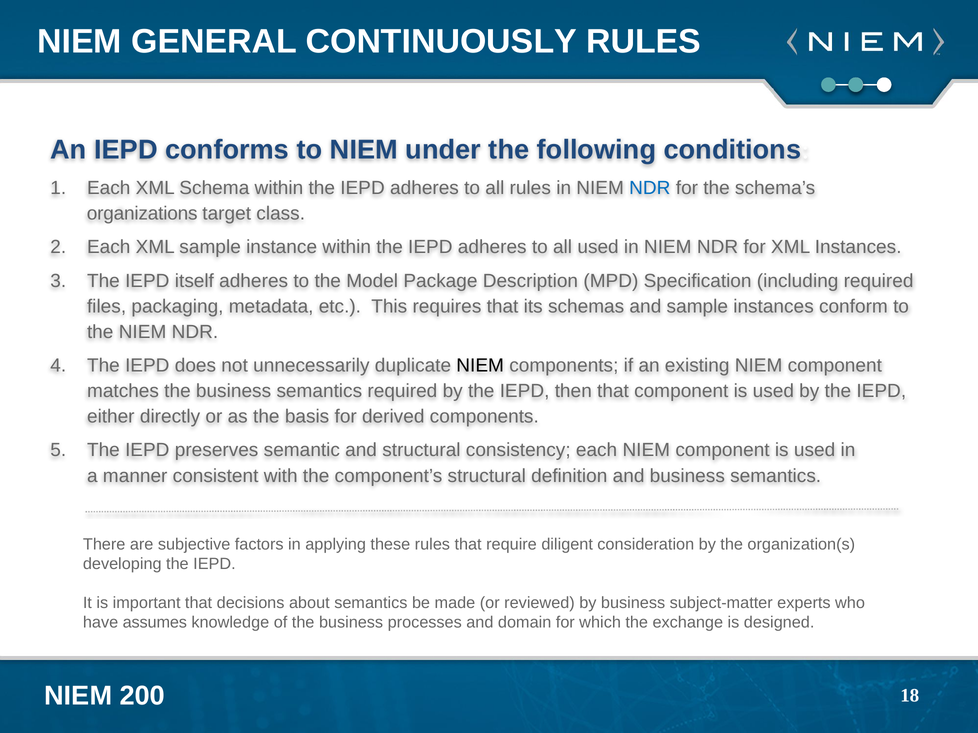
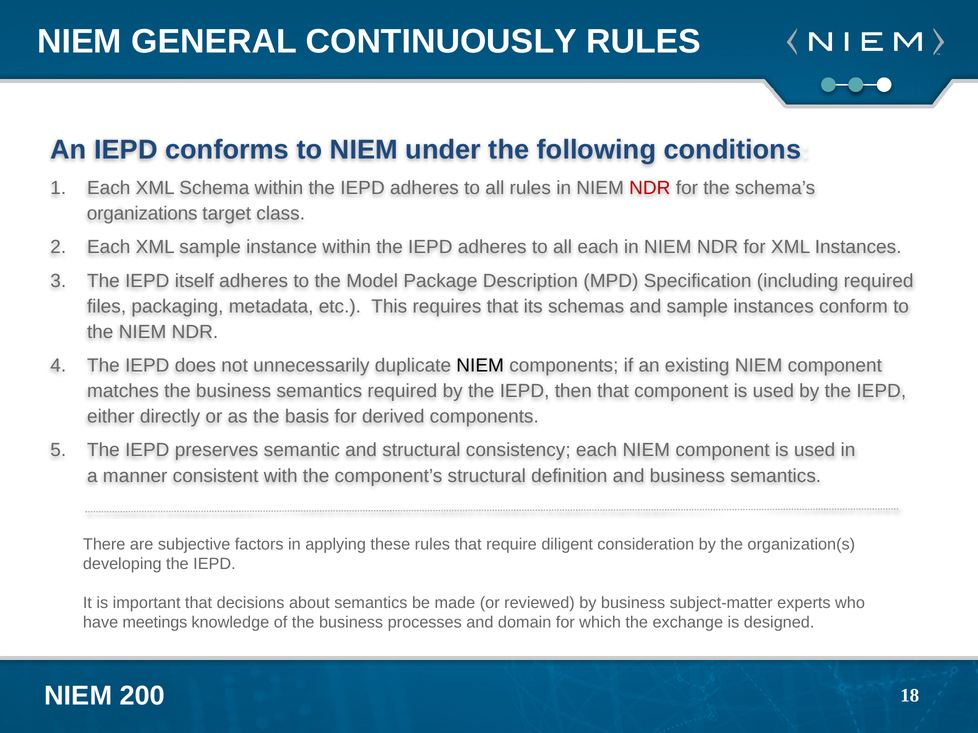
NDR at (650, 188) colour: blue -> red
all used: used -> each
assumes: assumes -> meetings
